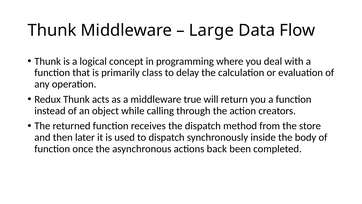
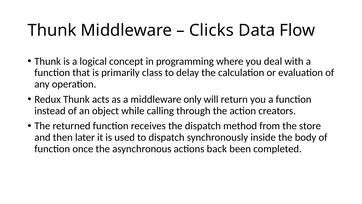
Large: Large -> Clicks
true: true -> only
